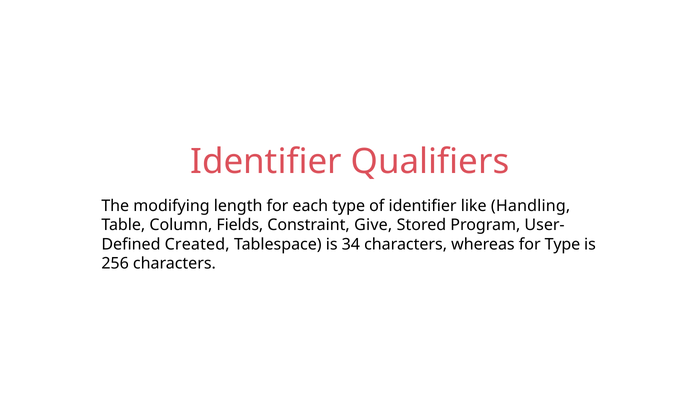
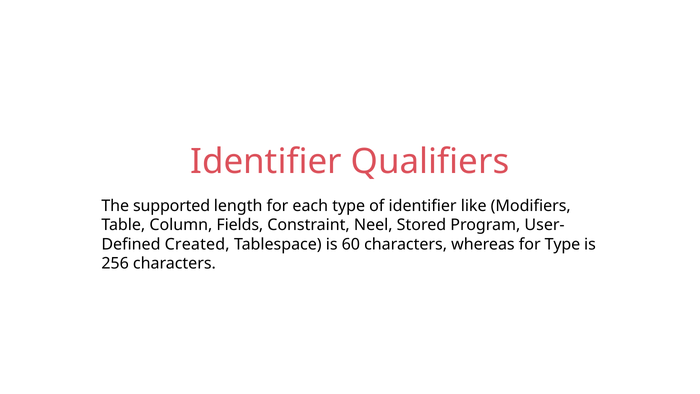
modifying: modifying -> supported
Handling: Handling -> Modifiers
Give: Give -> Neel
34: 34 -> 60
